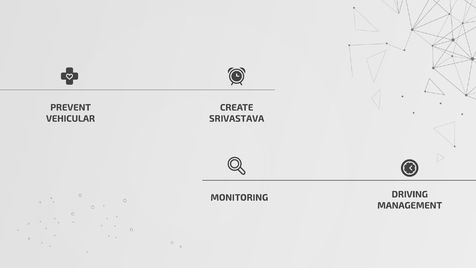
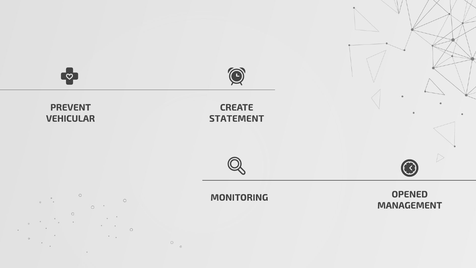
SRIVASTAVA: SRIVASTAVA -> STATEMENT
DRIVING: DRIVING -> OPENED
